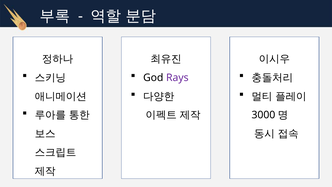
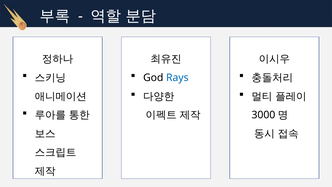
Rays colour: purple -> blue
